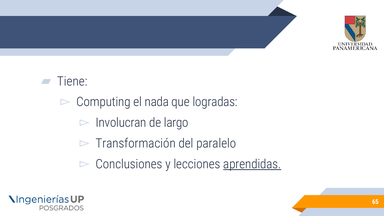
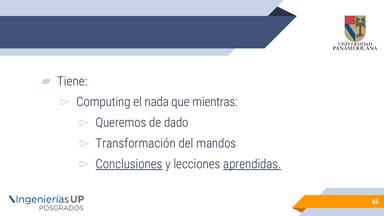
logradas: logradas -> mientras
Involucran: Involucran -> Queremos
largo: largo -> dado
paralelo: paralelo -> mandos
Conclusiones underline: none -> present
